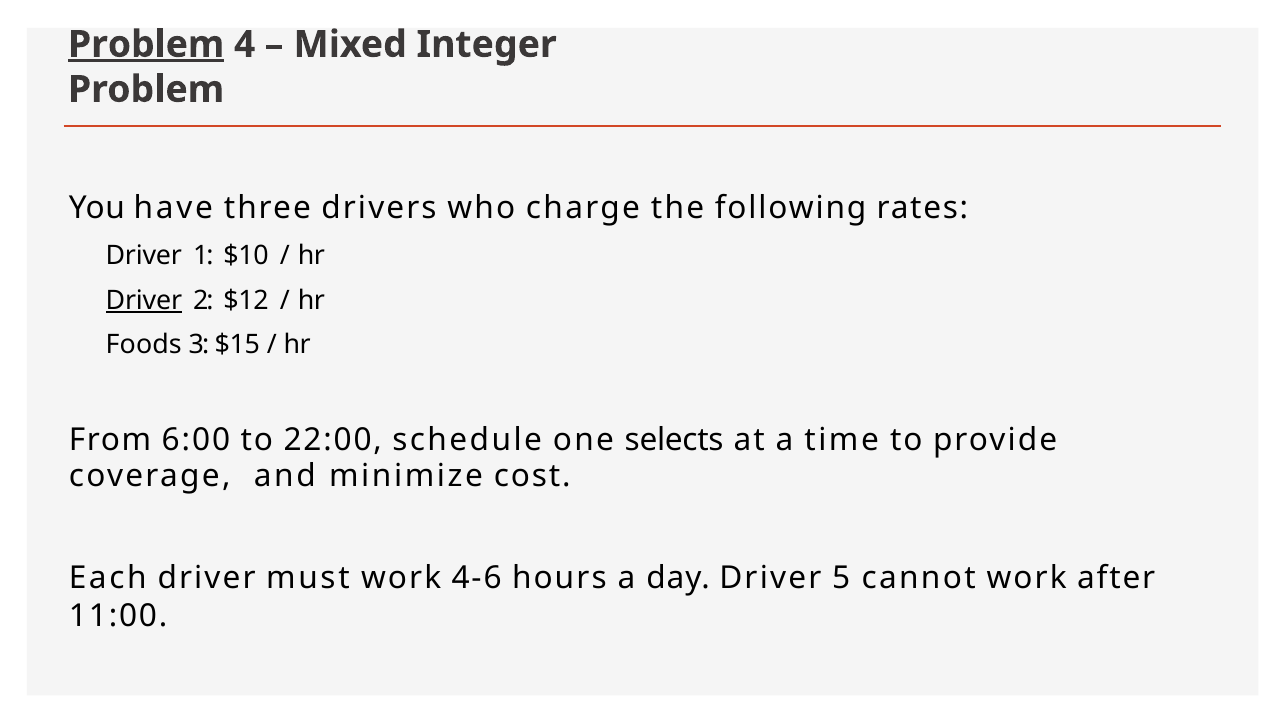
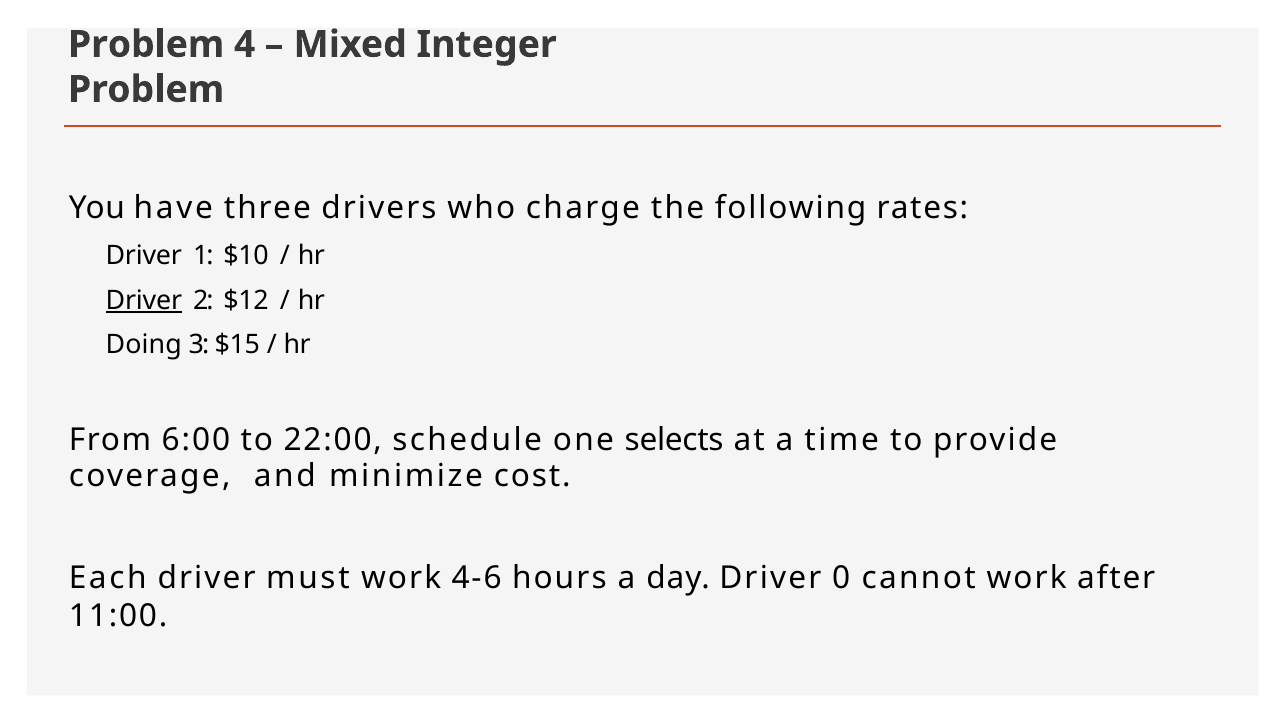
Problem at (146, 44) underline: present -> none
Foods: Foods -> Doing
5: 5 -> 0
